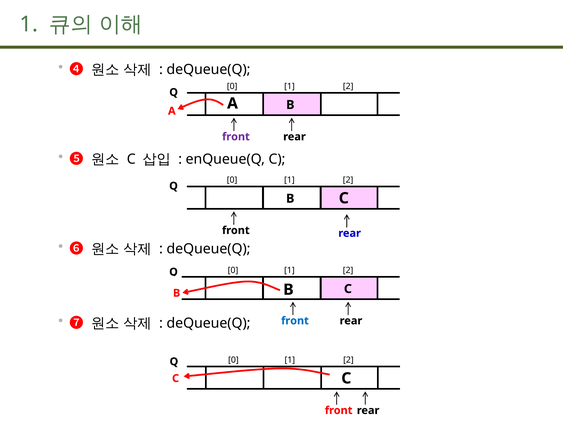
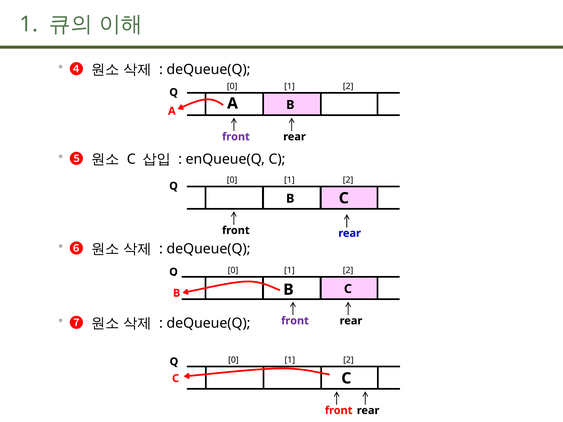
front at (295, 321) colour: blue -> purple
